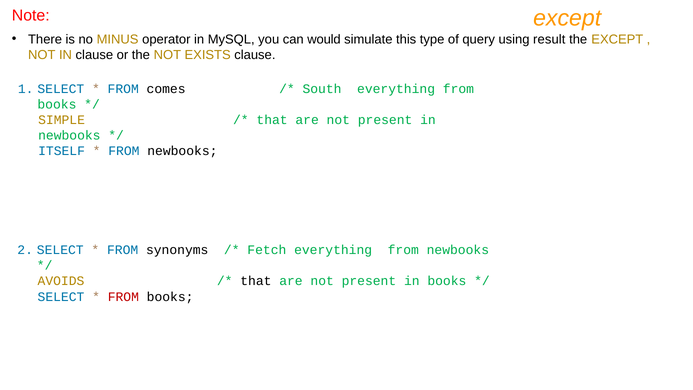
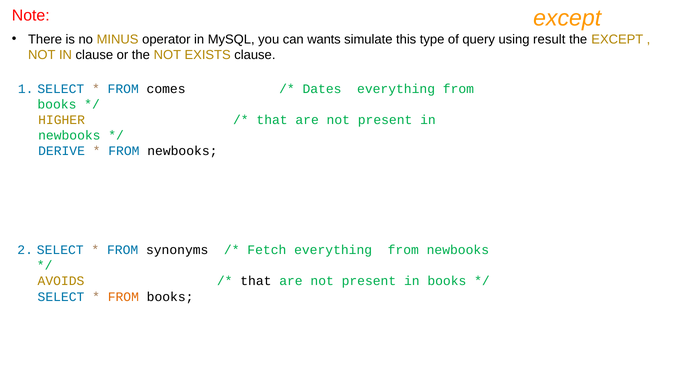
would: would -> wants
South: South -> Dates
SIMPLE: SIMPLE -> HIGHER
ITSELF: ITSELF -> DERIVE
FROM at (123, 297) colour: red -> orange
